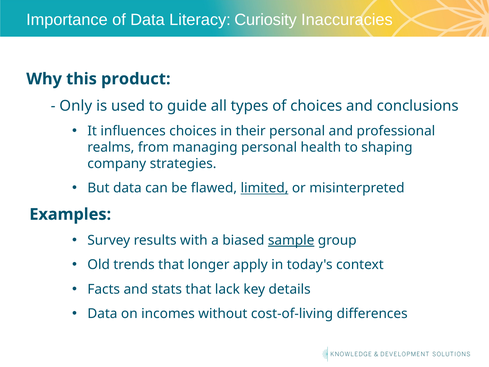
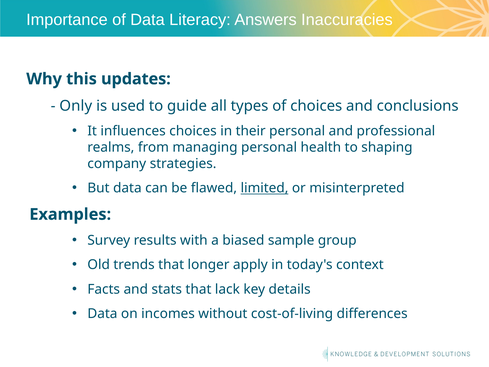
Curiosity: Curiosity -> Answers
product: product -> updates
sample underline: present -> none
